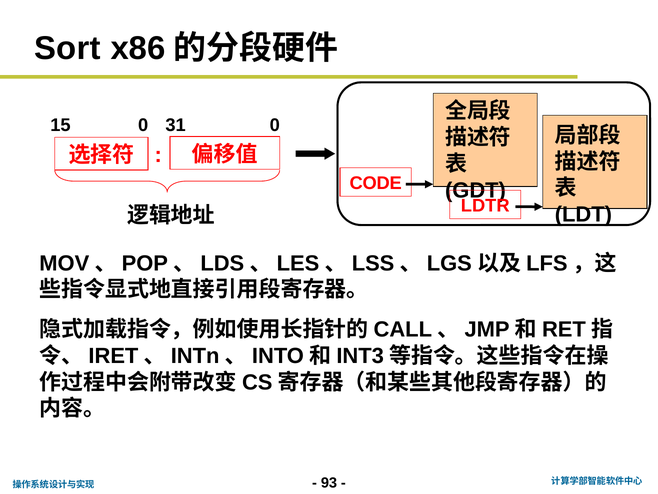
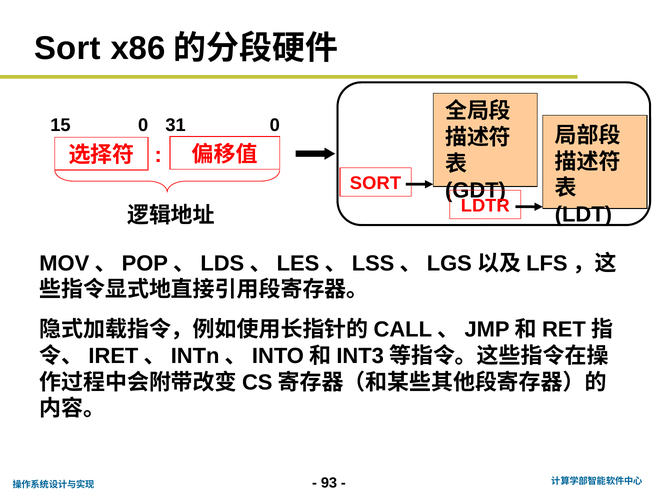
CODE at (376, 183): CODE -> SORT
